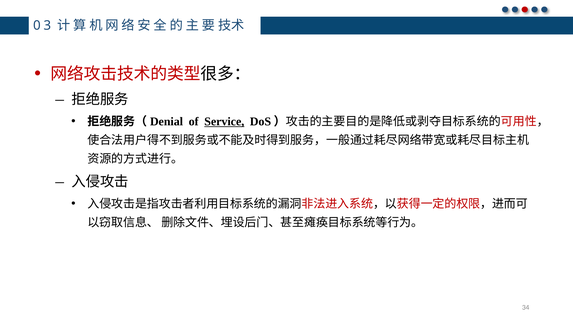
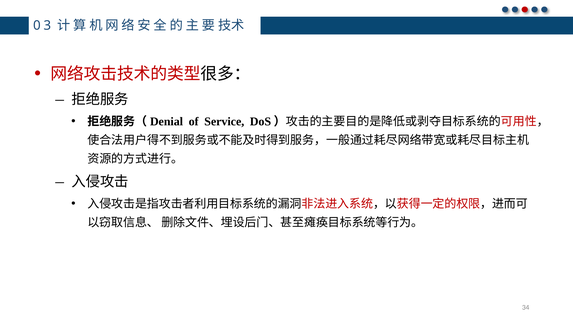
Service underline: present -> none
